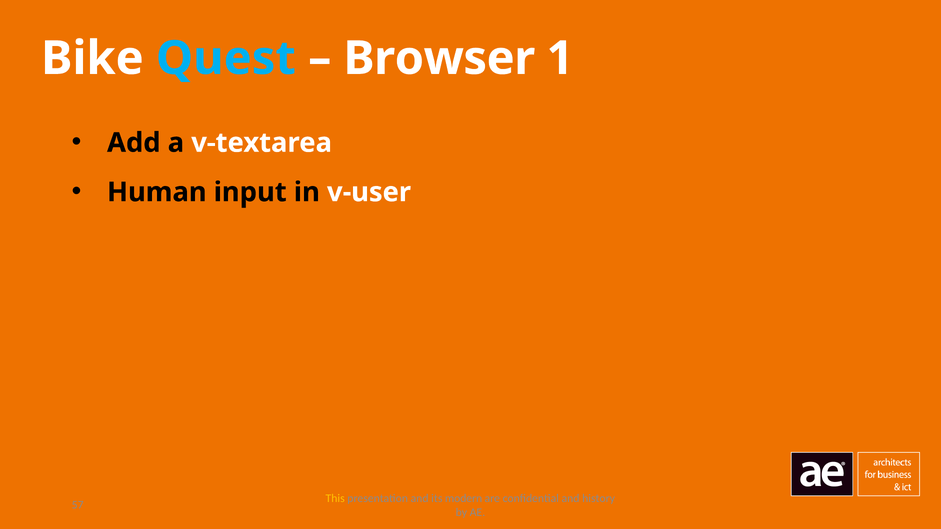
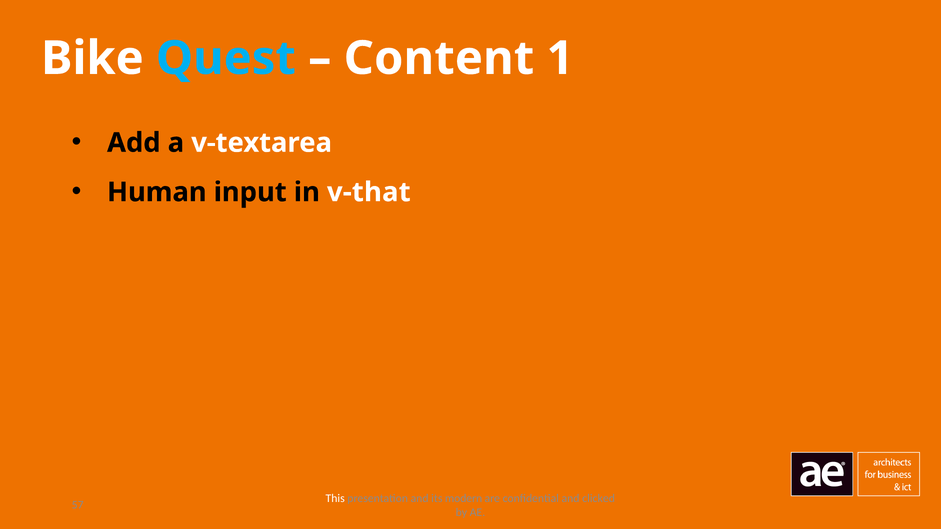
Browser: Browser -> Content
v-user: v-user -> v-that
This colour: yellow -> white
history: history -> clicked
